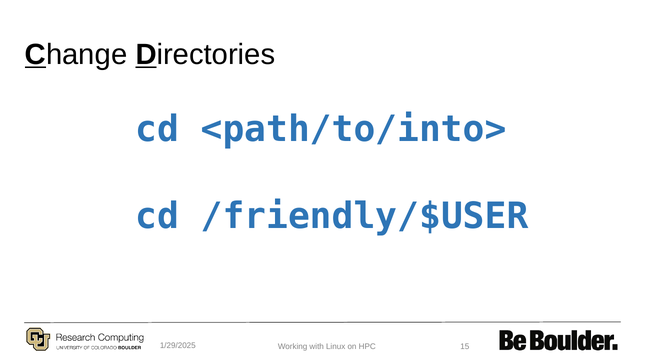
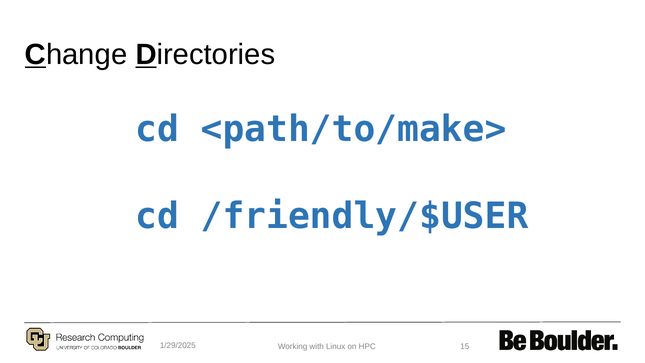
<path/to/into>: <path/to/into> -> <path/to/make>
